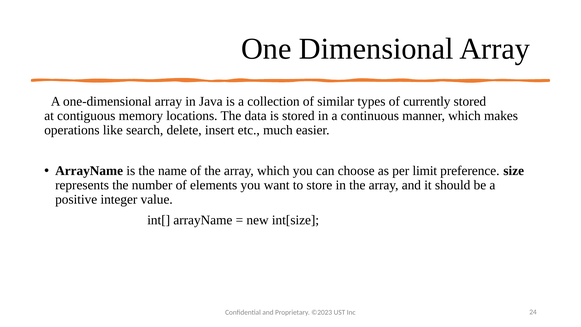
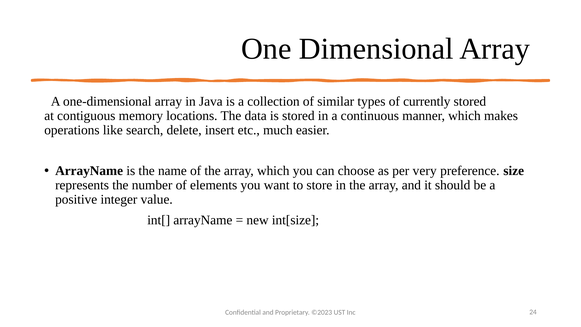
limit: limit -> very
